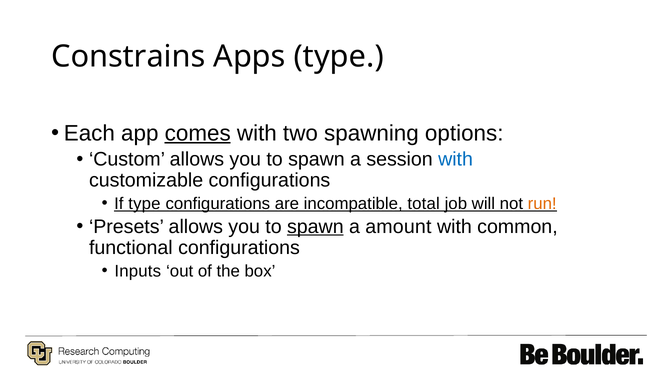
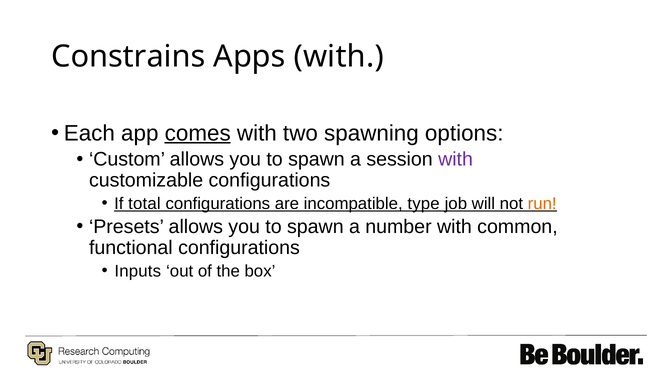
Apps type: type -> with
with at (456, 159) colour: blue -> purple
If type: type -> total
total: total -> type
spawn at (315, 227) underline: present -> none
amount: amount -> number
